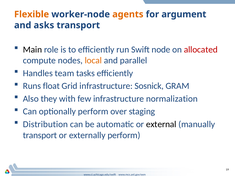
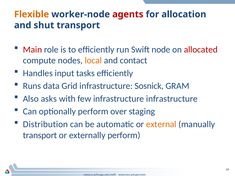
agents colour: orange -> red
argument: argument -> allocation
asks: asks -> shut
Main colour: black -> red
parallel: parallel -> contact
team: team -> input
float: float -> data
they: they -> asks
infrastructure normalization: normalization -> infrastructure
external colour: black -> orange
